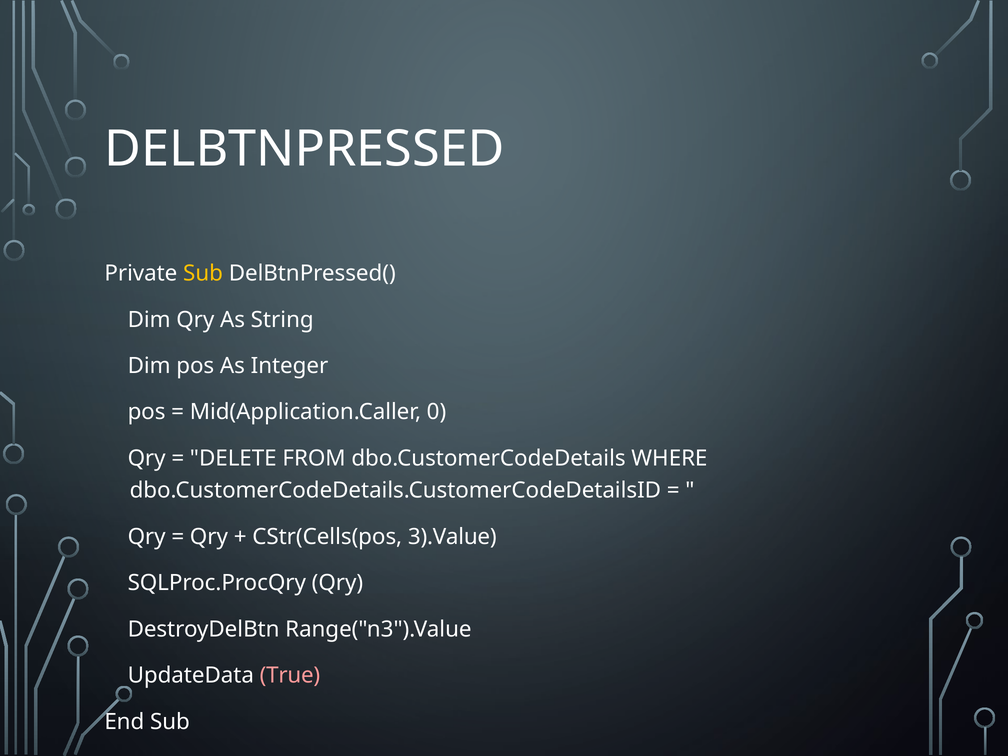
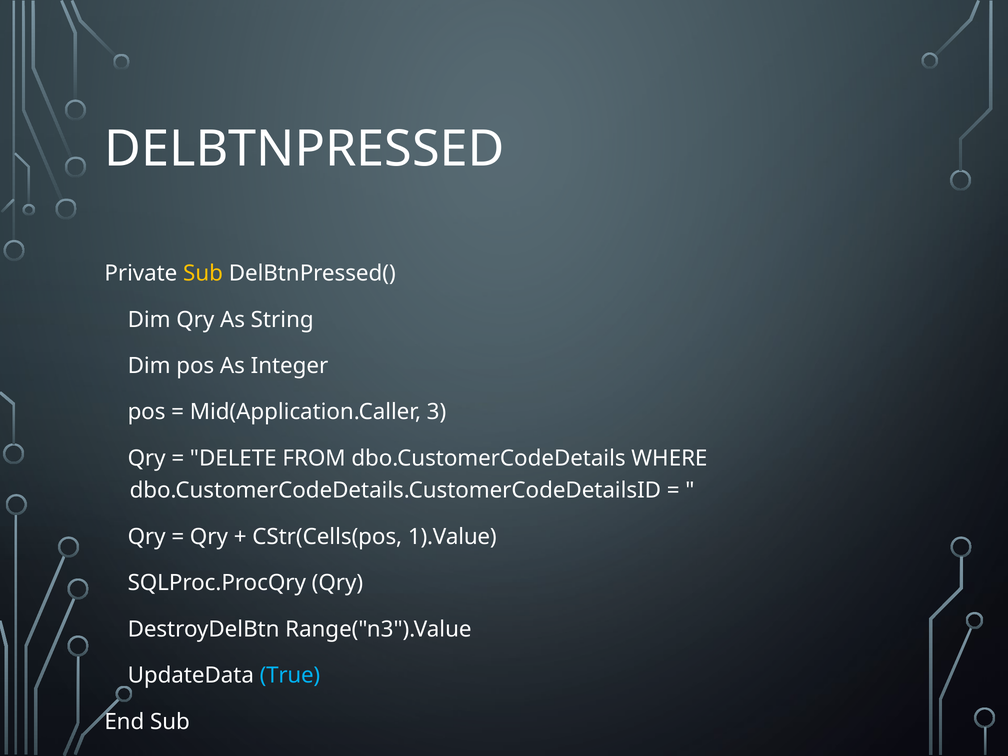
0: 0 -> 3
3).Value: 3).Value -> 1).Value
True colour: pink -> light blue
